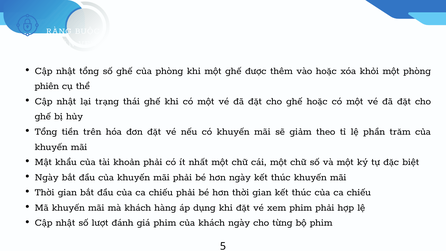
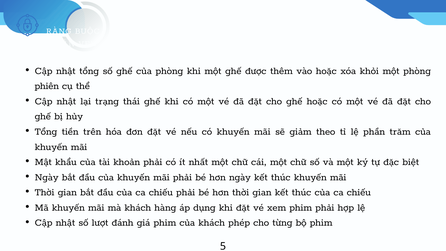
khách ngày: ngày -> phép
